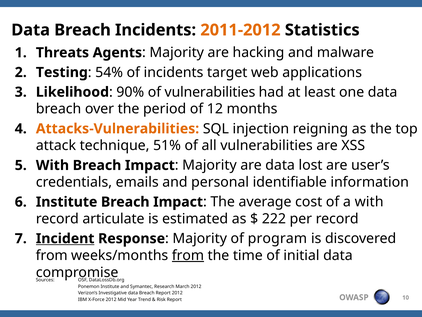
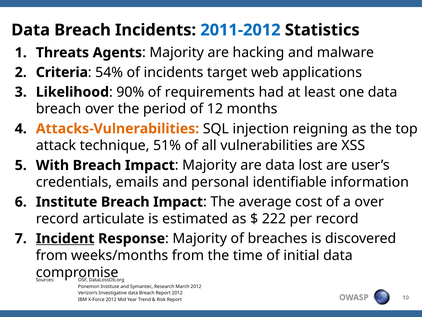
2011-2012 colour: orange -> blue
Testing: Testing -> Criteria
of vulnerabilities: vulnerabilities -> requirements
a with: with -> over
program: program -> breaches
from at (188, 255) underline: present -> none
